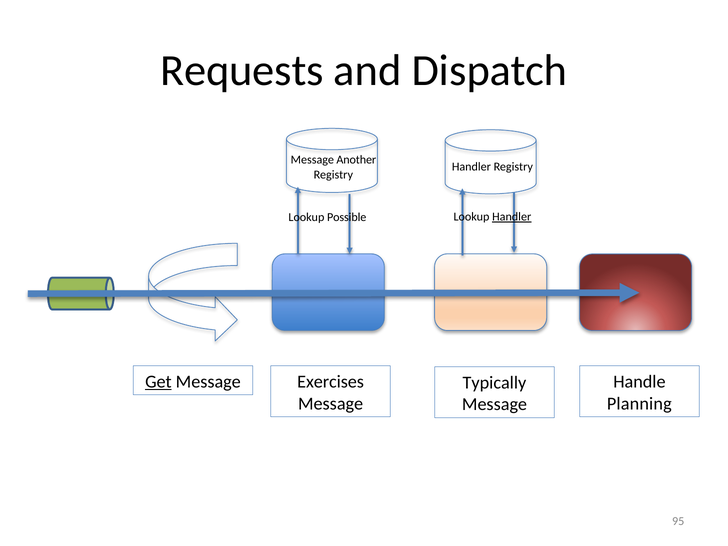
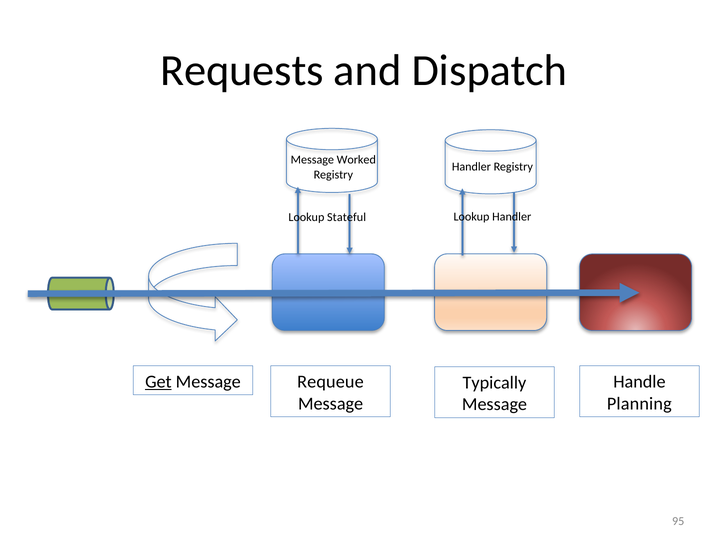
Another: Another -> Worked
Possible: Possible -> Stateful
Handler at (512, 217) underline: present -> none
Exercises: Exercises -> Requeue
